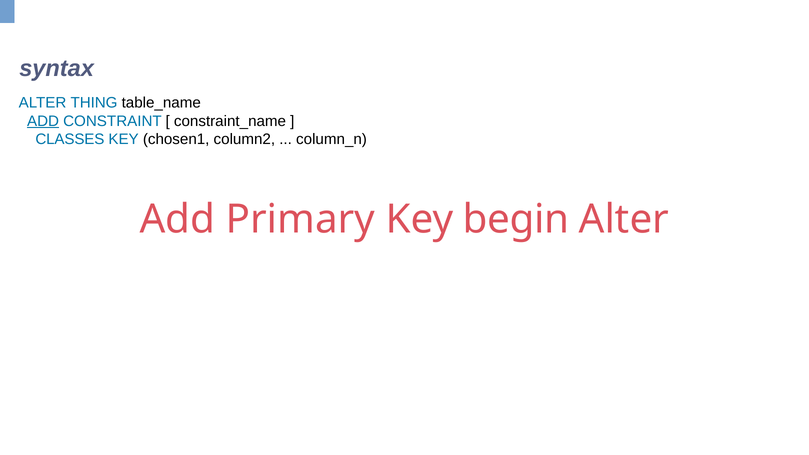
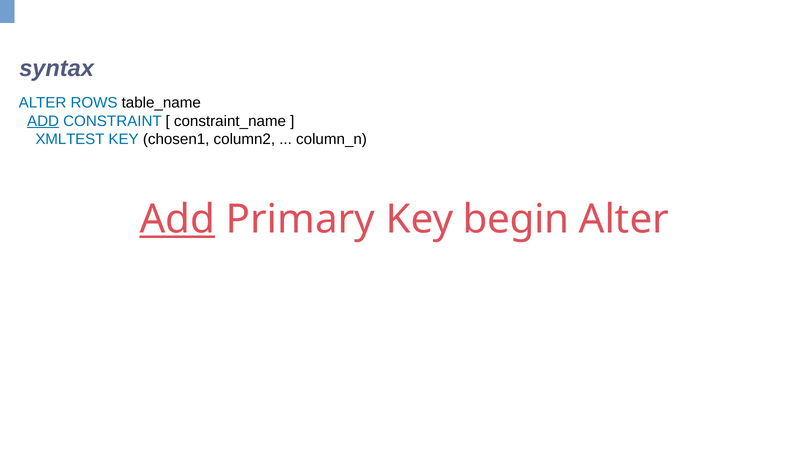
THING: THING -> ROWS
CLASSES: CLASSES -> XMLTEST
Add at (177, 219) underline: none -> present
